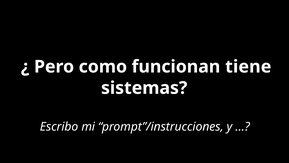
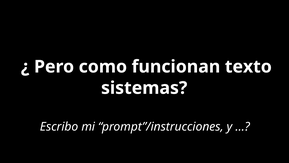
tiene: tiene -> texto
